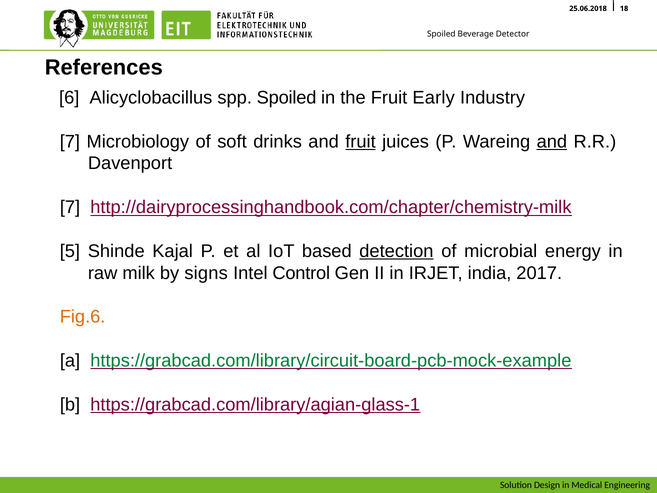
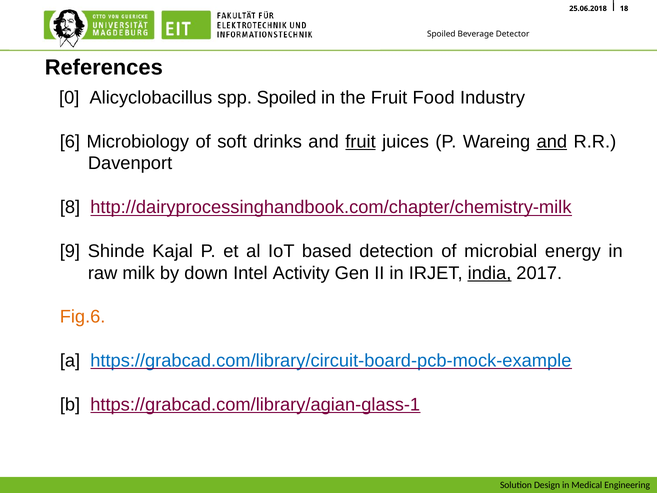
6: 6 -> 0
Early: Early -> Food
7 at (70, 141): 7 -> 6
7 at (70, 207): 7 -> 8
5: 5 -> 9
detection underline: present -> none
signs: signs -> down
Control: Control -> Activity
india underline: none -> present
https://grabcad.com/library/circuit-board-pcb-mock-example colour: green -> blue
